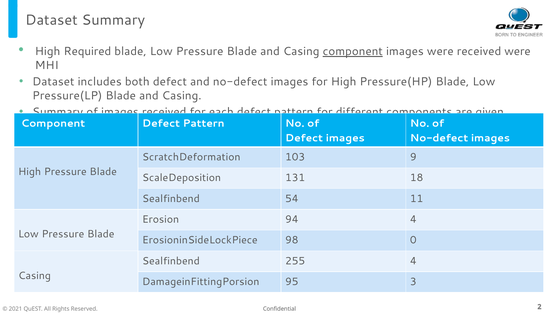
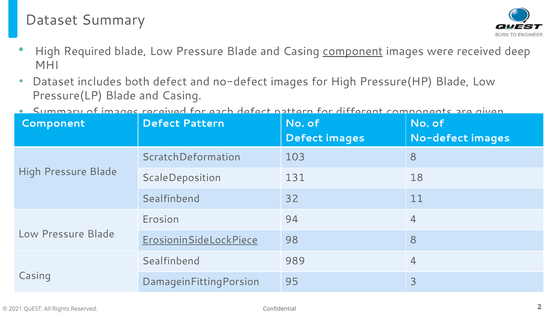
received were: were -> deep
103 9: 9 -> 8
54: 54 -> 32
ErosioninSideLockPiece underline: none -> present
98 0: 0 -> 8
255: 255 -> 989
